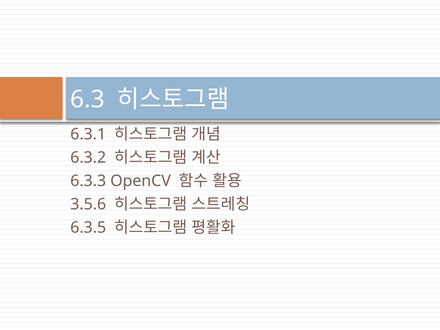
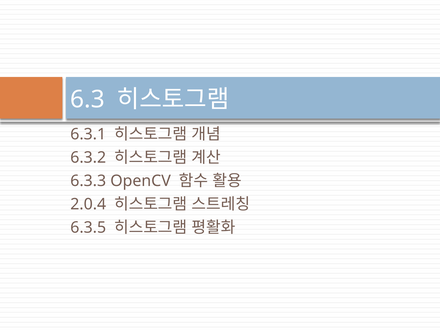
3.5.6: 3.5.6 -> 2.0.4
